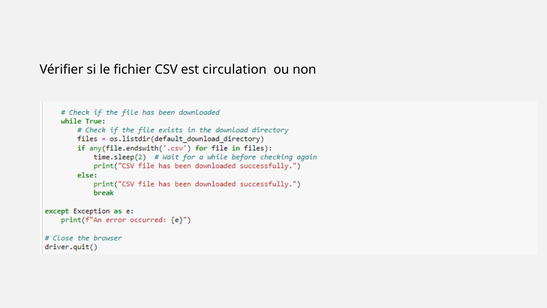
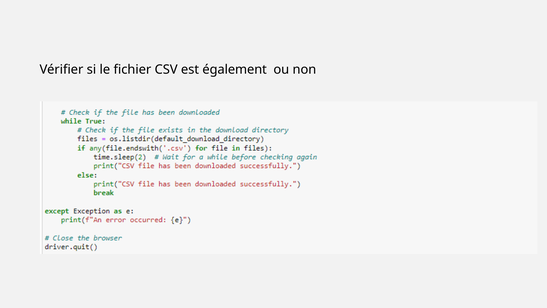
circulation: circulation -> également
